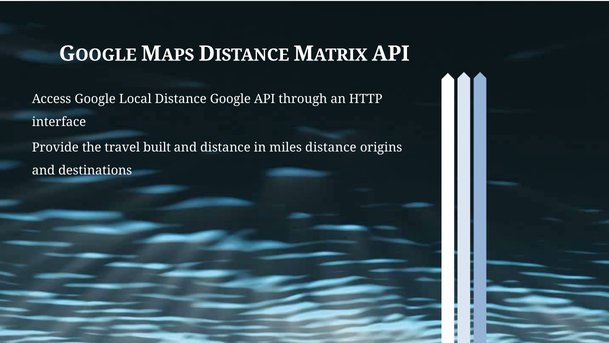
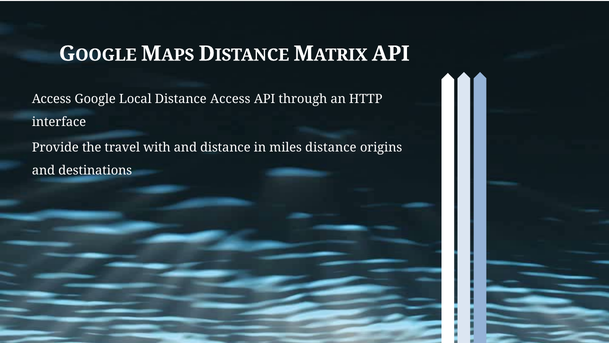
Distance Google: Google -> Access
built: built -> with
